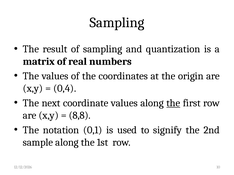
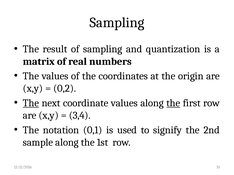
0,4: 0,4 -> 0,2
The at (31, 103) underline: none -> present
8,8: 8,8 -> 3,4
